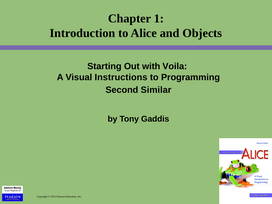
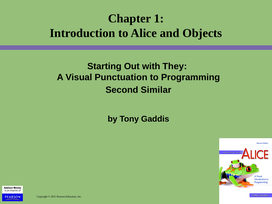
Voila: Voila -> They
Instructions: Instructions -> Punctuation
